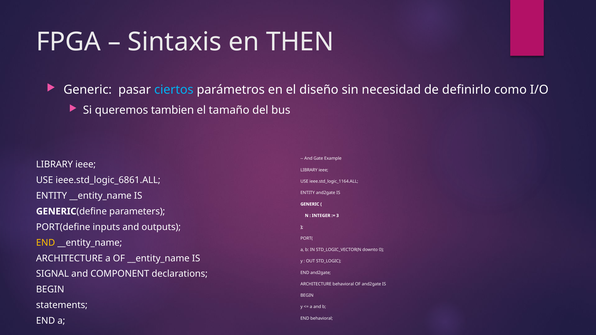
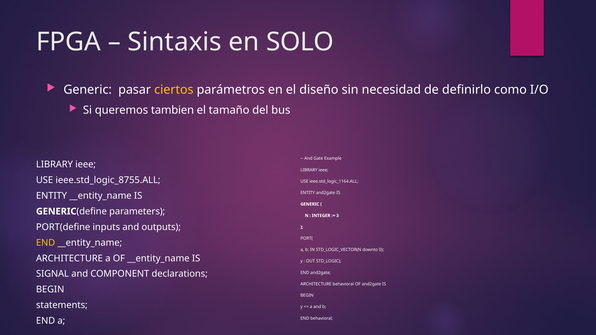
THEN: THEN -> SOLO
ciertos colour: light blue -> yellow
ieee.std_logic_6861.ALL: ieee.std_logic_6861.ALL -> ieee.std_logic_8755.ALL
